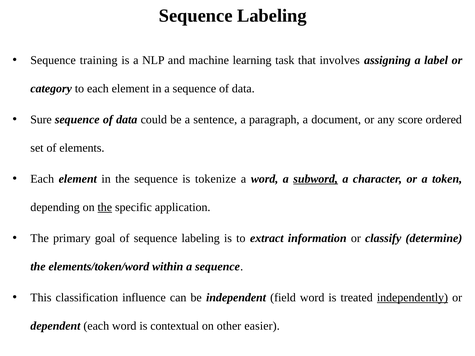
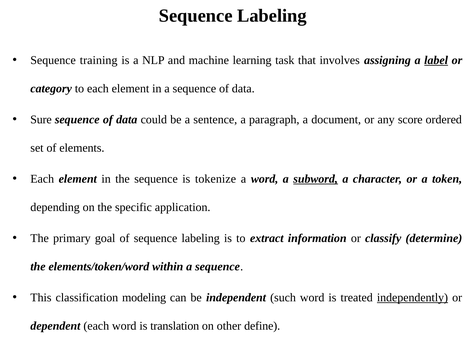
label underline: none -> present
the at (105, 207) underline: present -> none
influence: influence -> modeling
field: field -> such
contextual: contextual -> translation
easier: easier -> define
